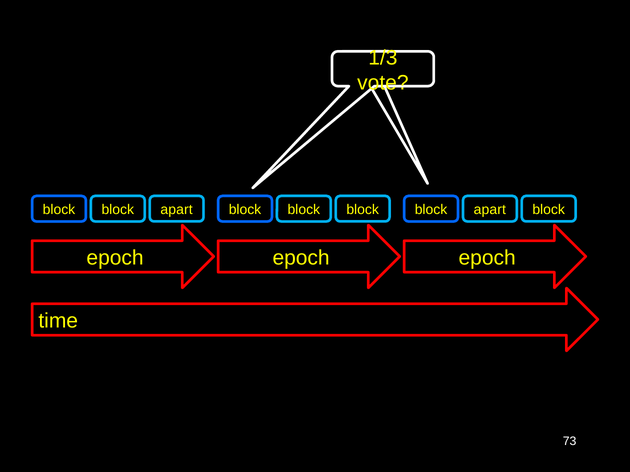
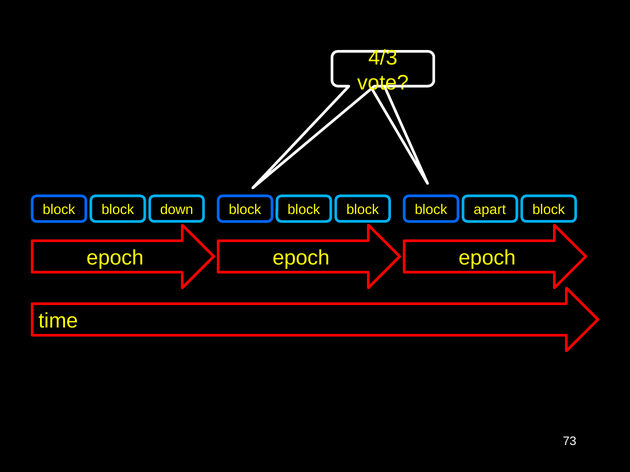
1/3: 1/3 -> 4/3
apart at (177, 210): apart -> down
